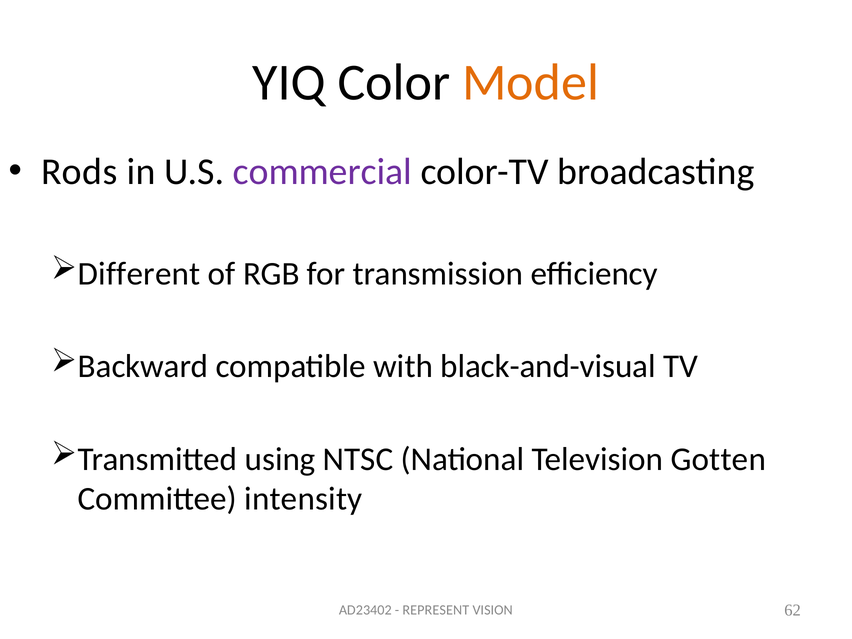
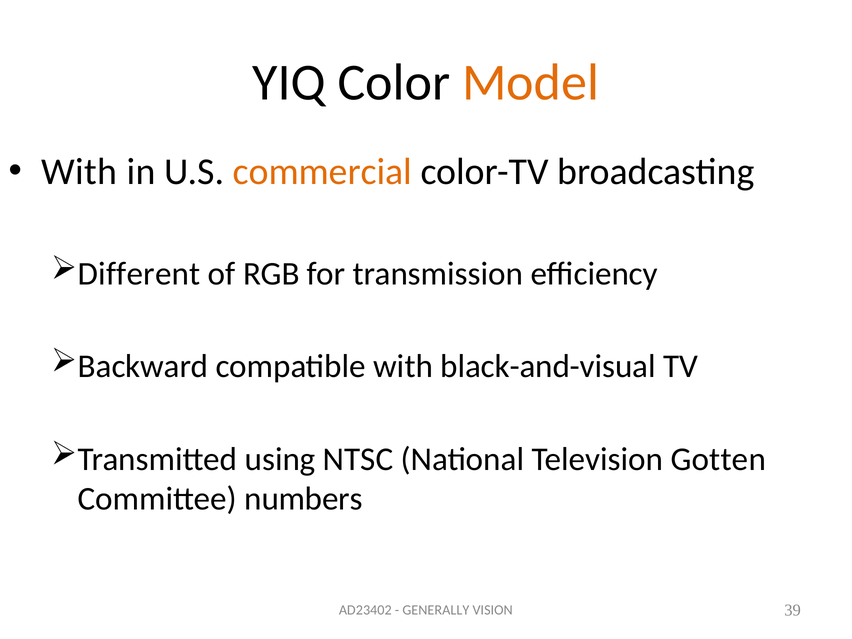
Rods at (79, 172): Rods -> With
commercial colour: purple -> orange
intensity: intensity -> numbers
REPRESENT: REPRESENT -> GENERALLY
62: 62 -> 39
